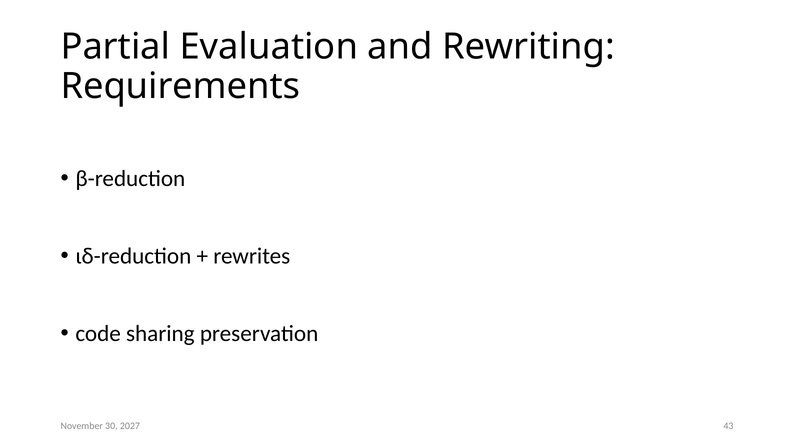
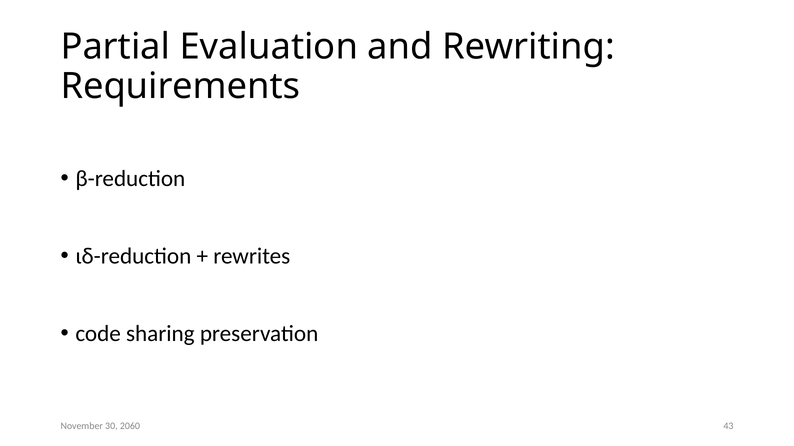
2027: 2027 -> 2060
